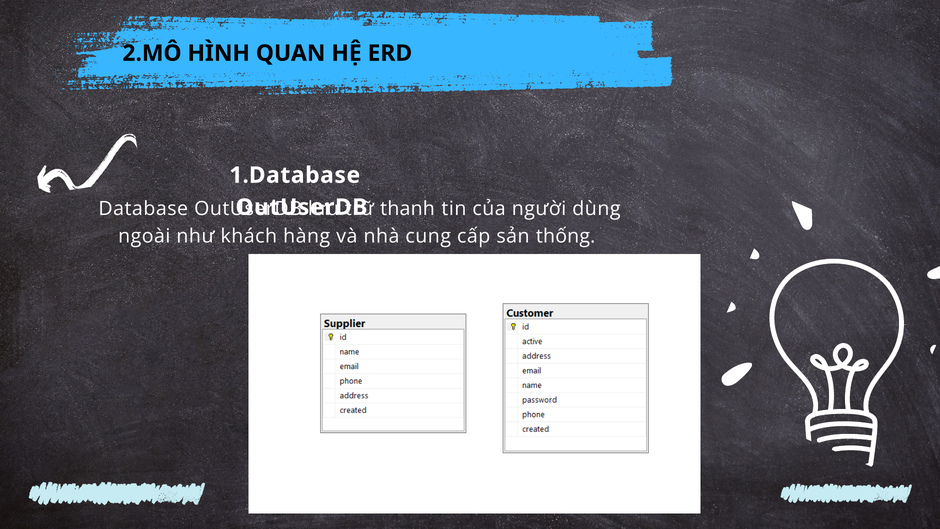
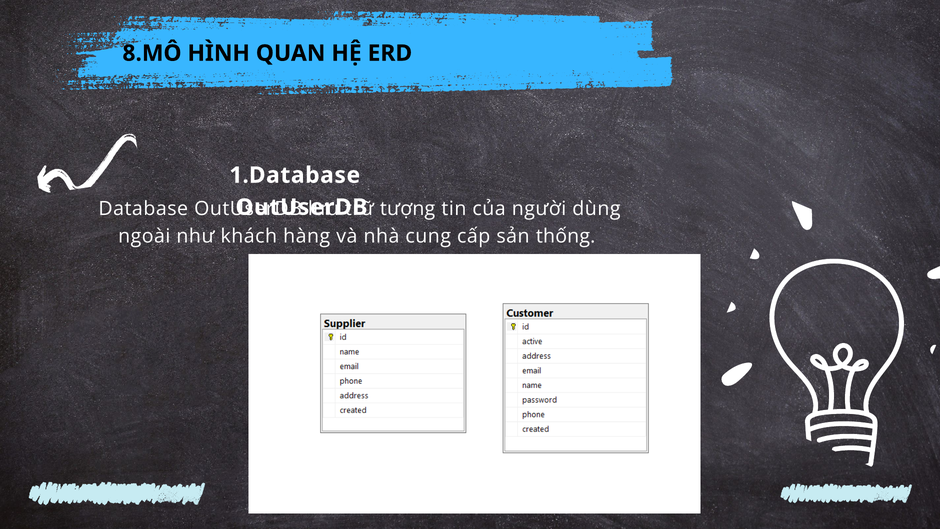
2.MÔ: 2.MÔ -> 8.MÔ
thanh: thanh -> tượng
